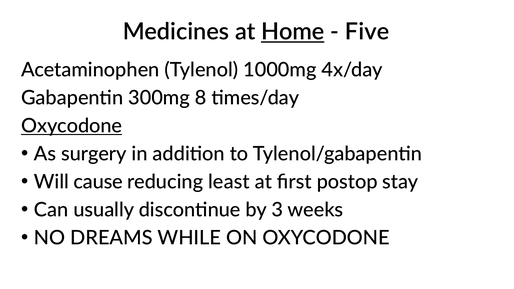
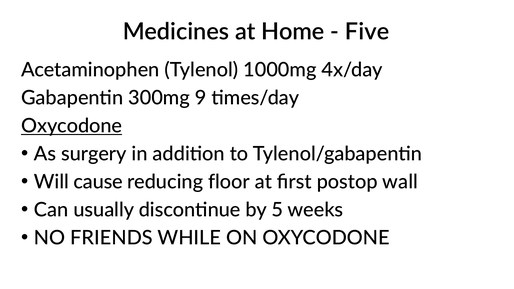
Home underline: present -> none
8: 8 -> 9
least: least -> floor
stay: stay -> wall
3: 3 -> 5
DREAMS: DREAMS -> FRIENDS
